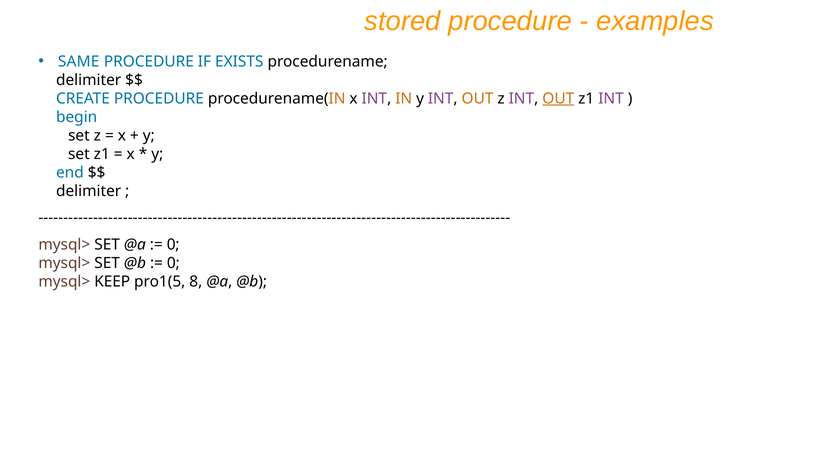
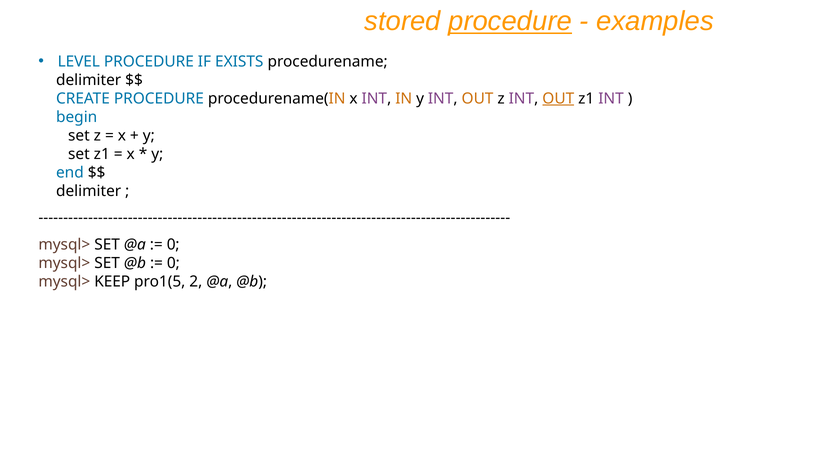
procedure at (510, 21) underline: none -> present
SAME: SAME -> LEVEL
8: 8 -> 2
